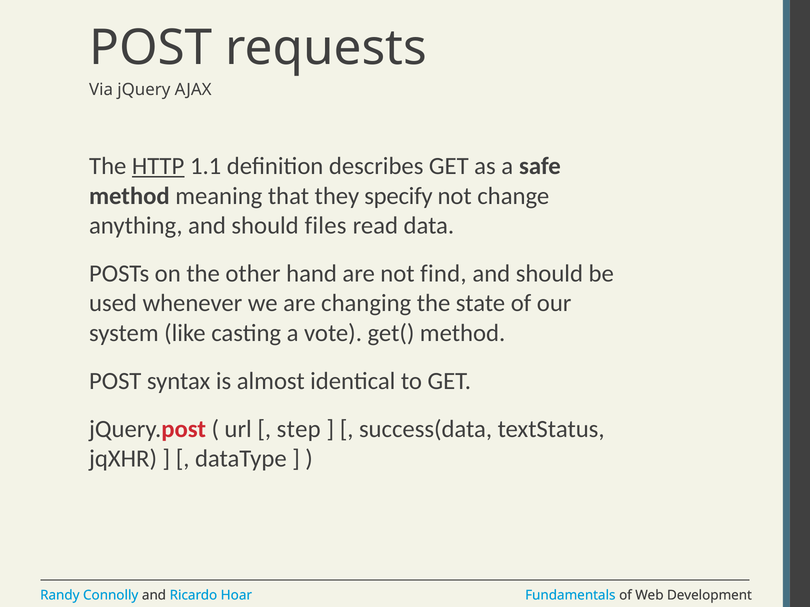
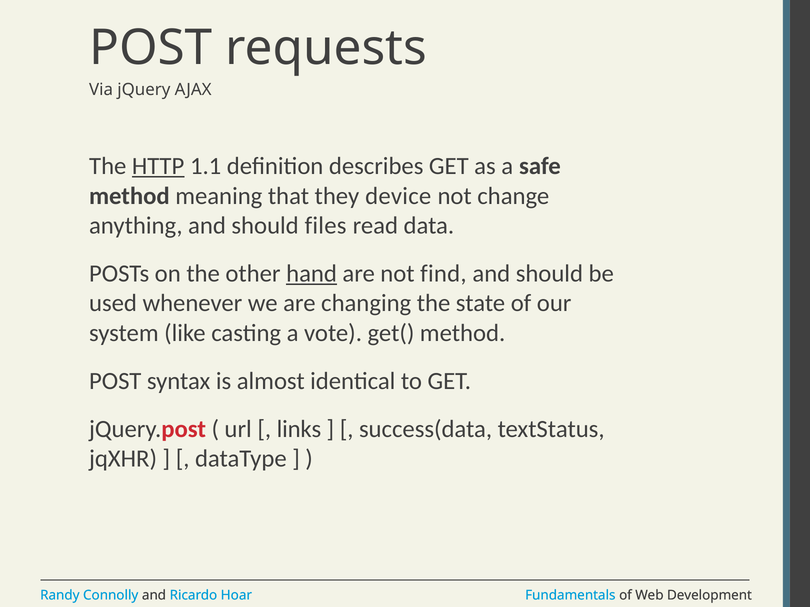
specify: specify -> device
hand underline: none -> present
step: step -> links
